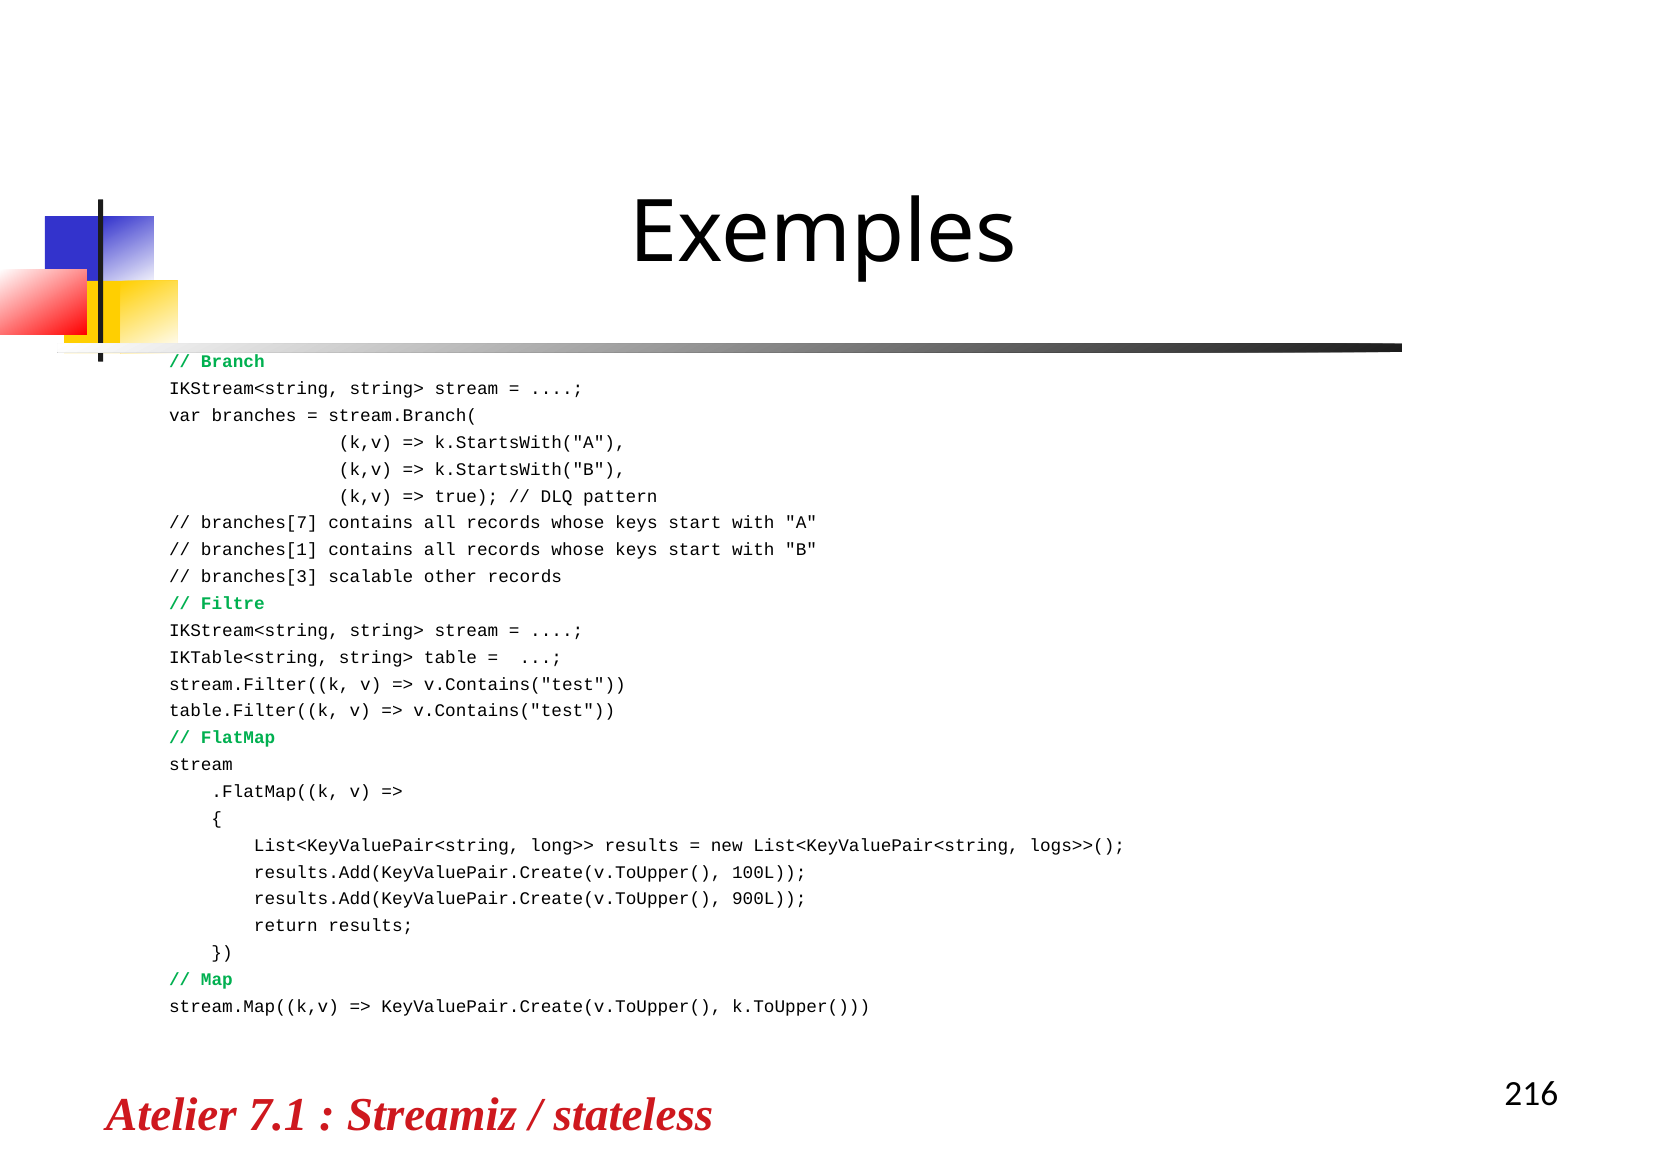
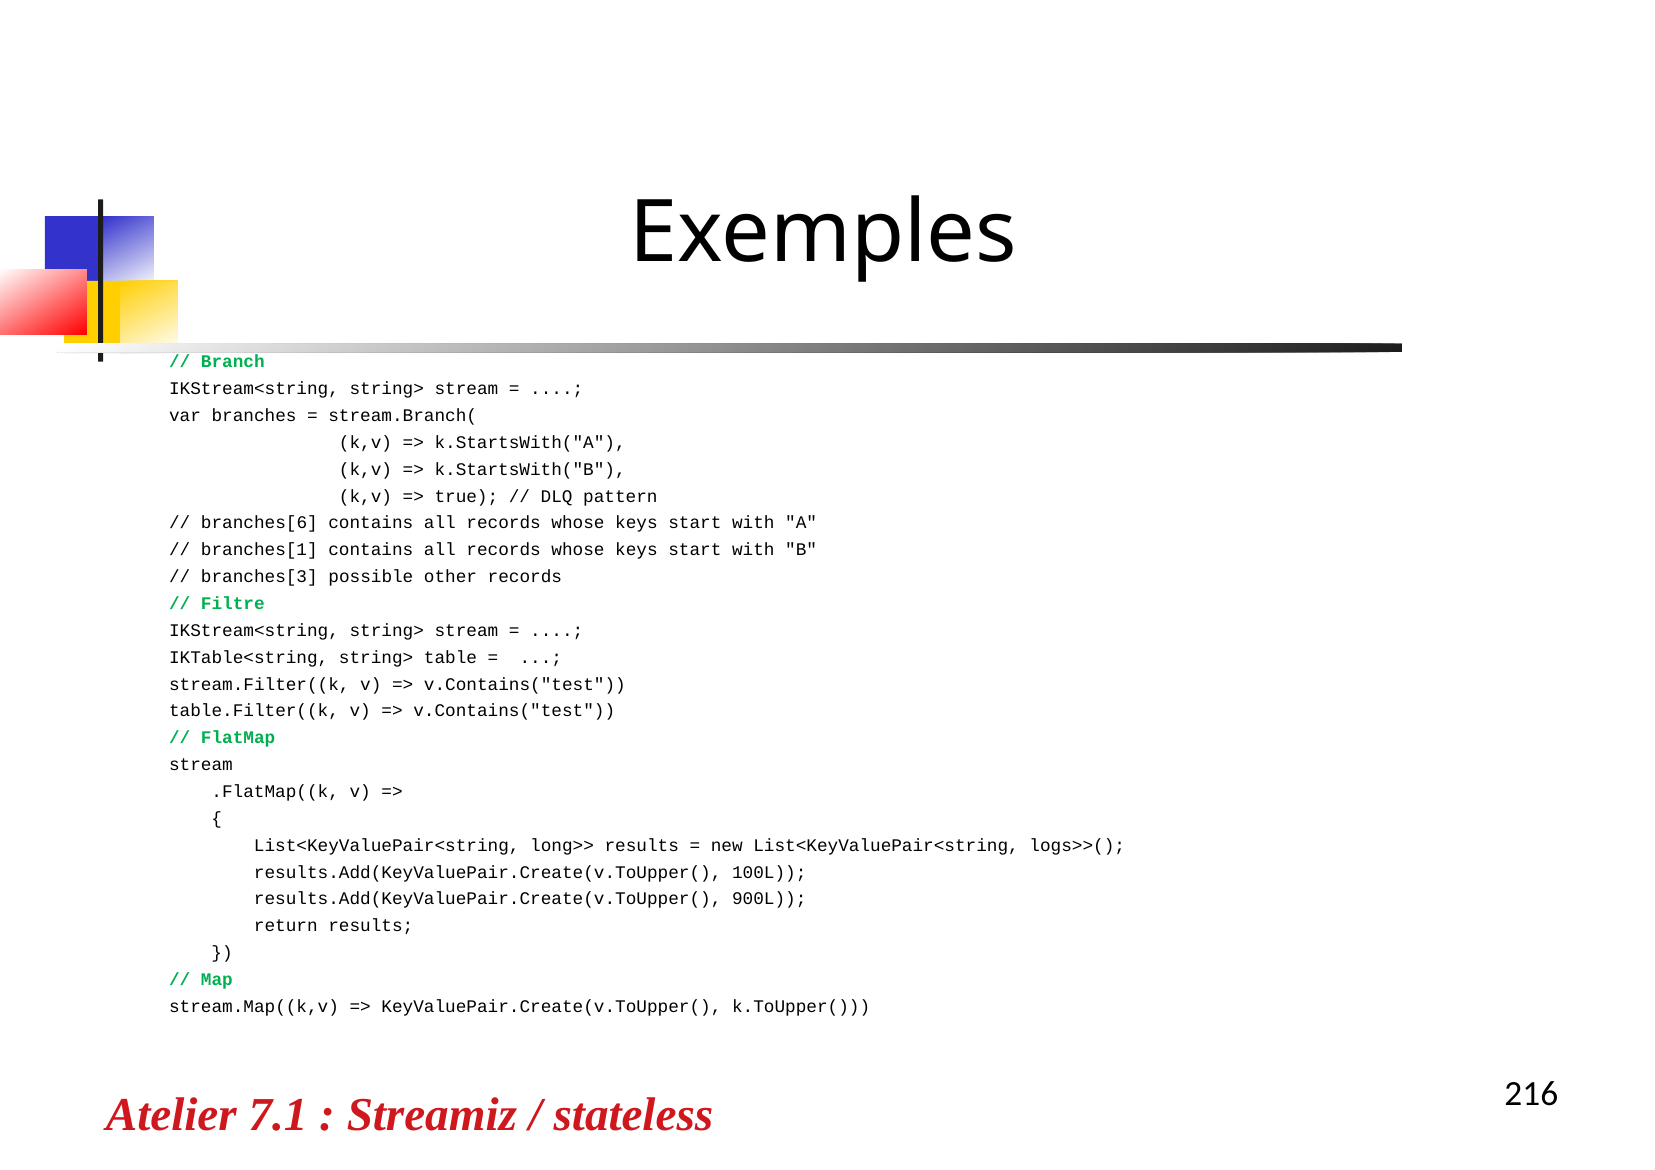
branches[7: branches[7 -> branches[6
scalable: scalable -> possible
